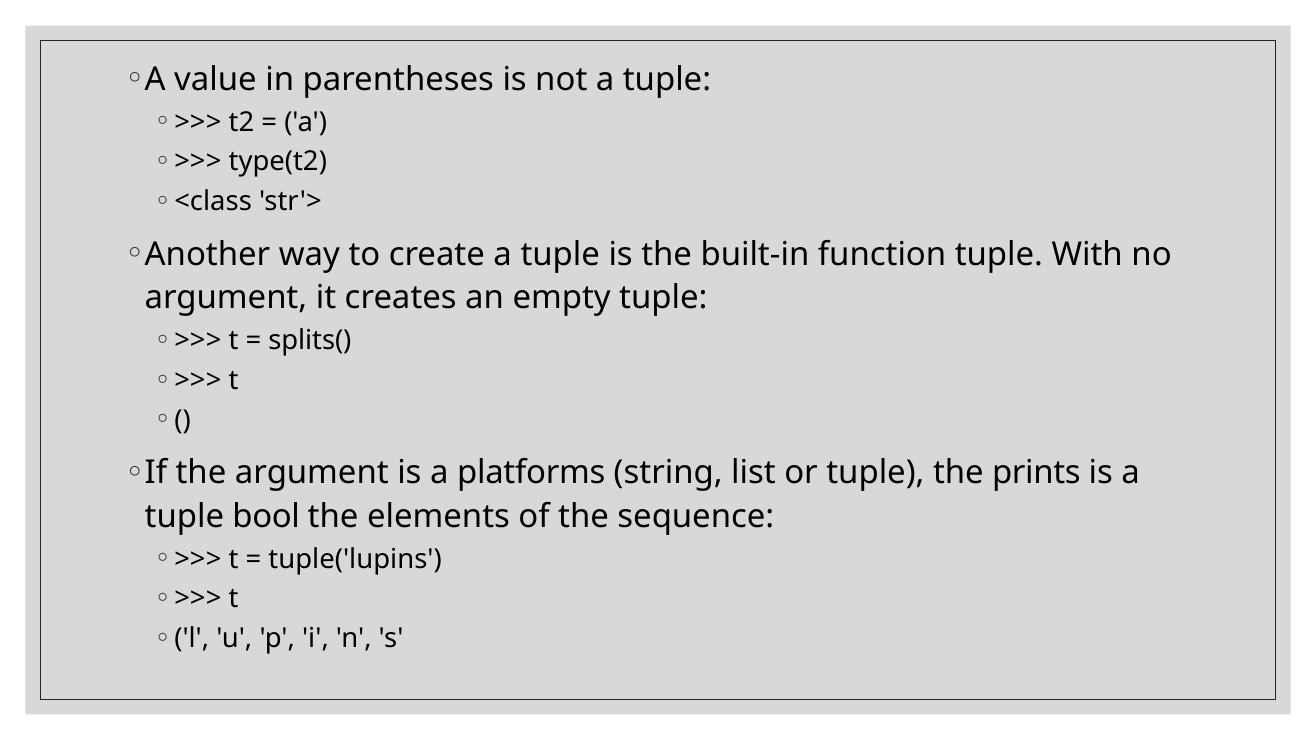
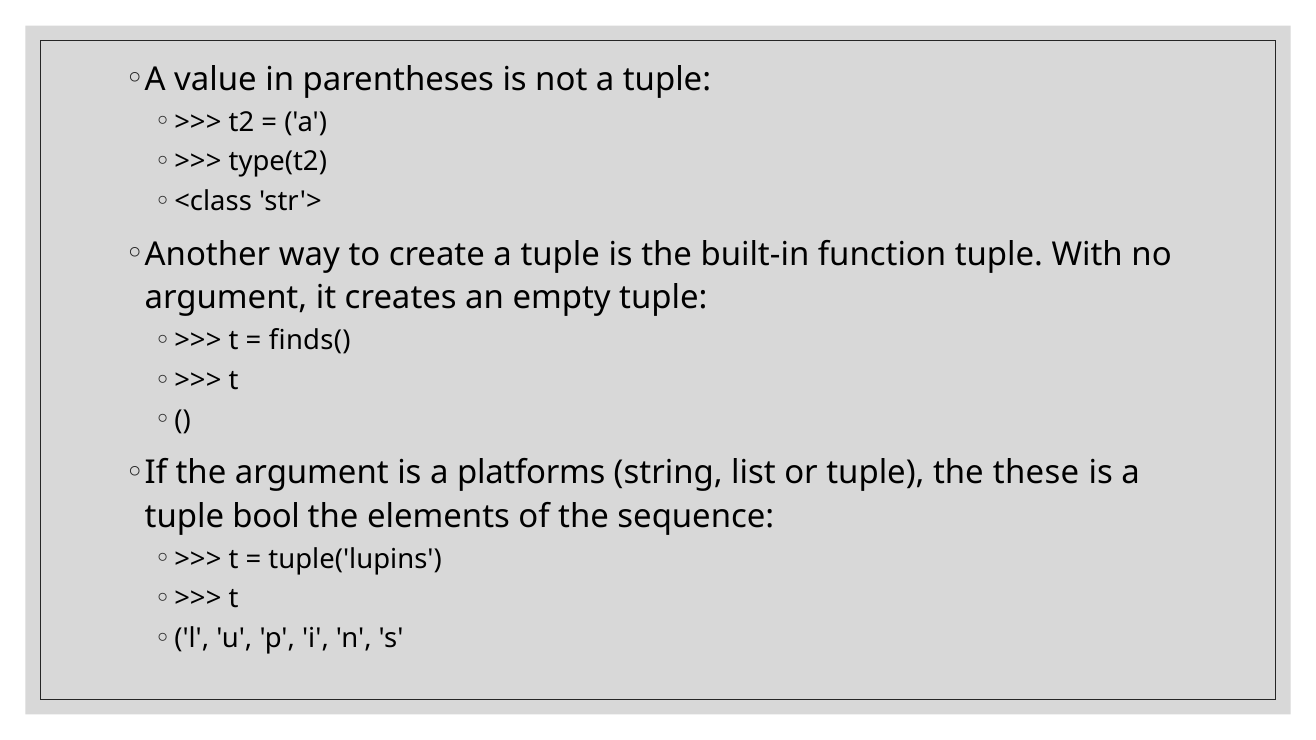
splits(: splits( -> finds(
prints: prints -> these
